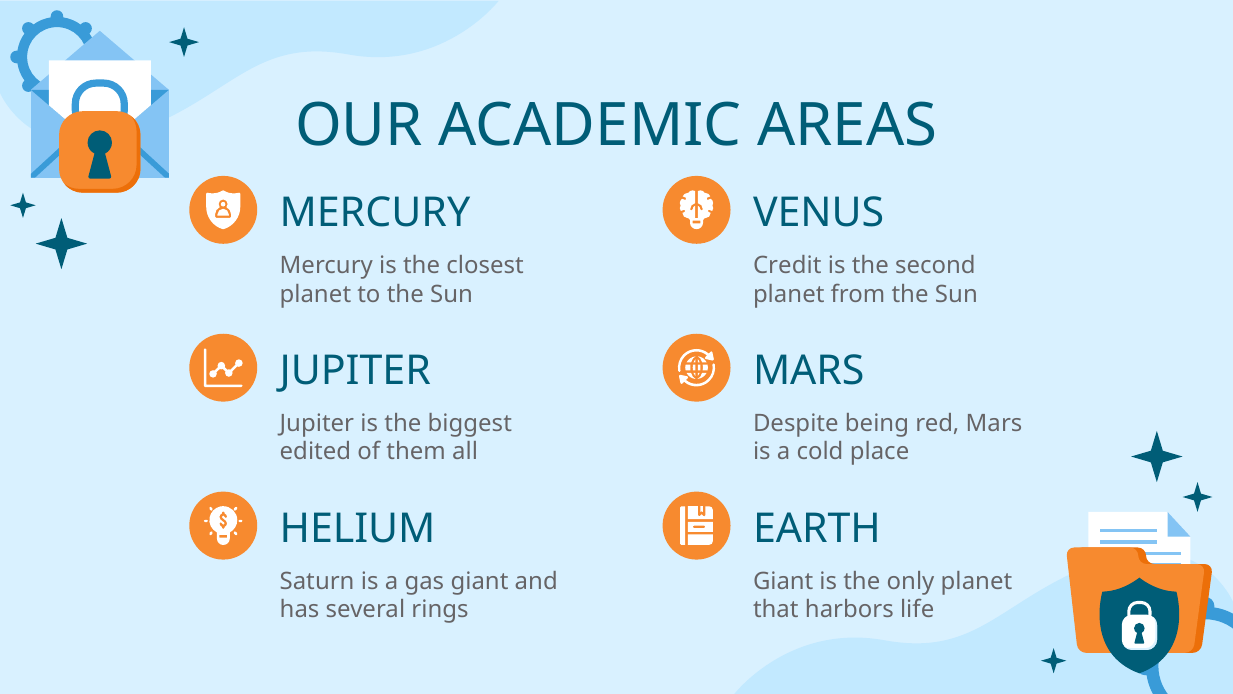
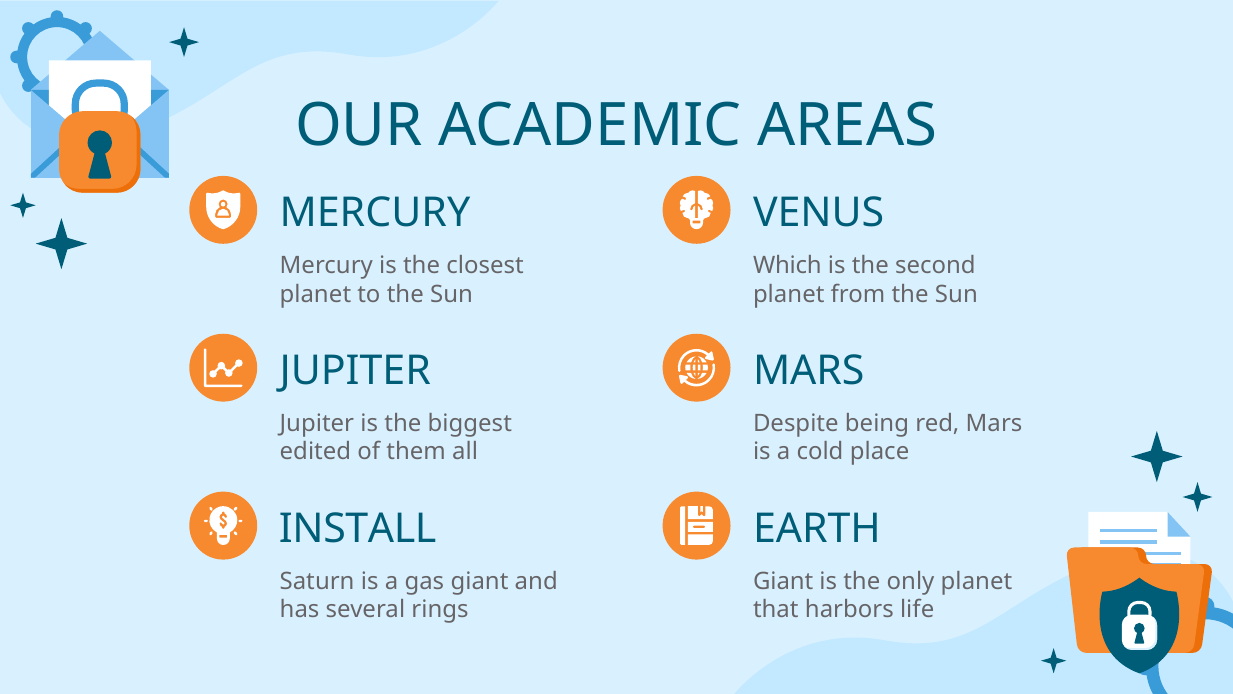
Credit: Credit -> Which
HELIUM: HELIUM -> INSTALL
